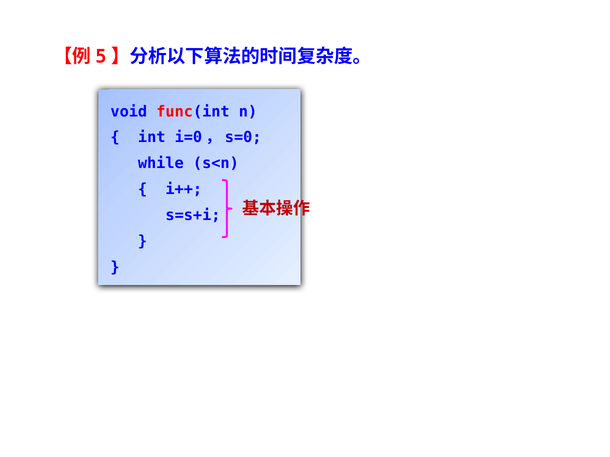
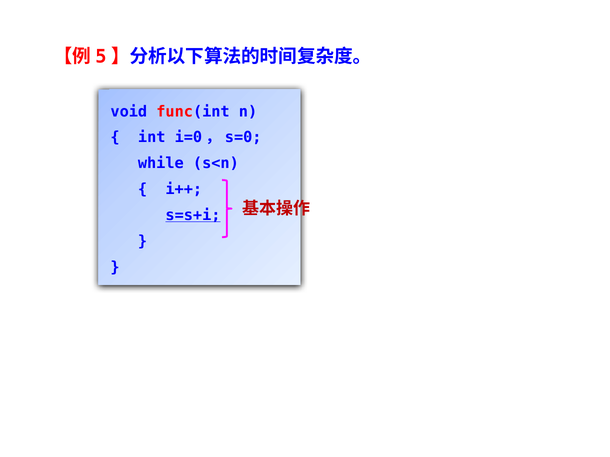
s=s+i underline: none -> present
